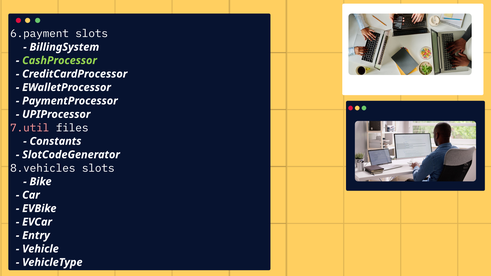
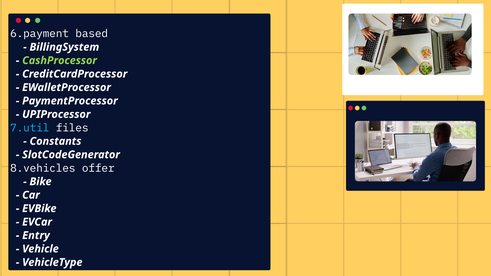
6.payment slots: slots -> based
7.util colour: pink -> light blue
8.vehicles slots: slots -> offer
